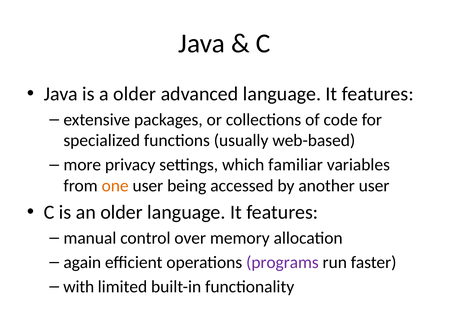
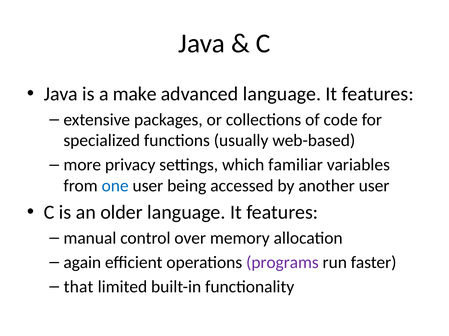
a older: older -> make
one colour: orange -> blue
with: with -> that
